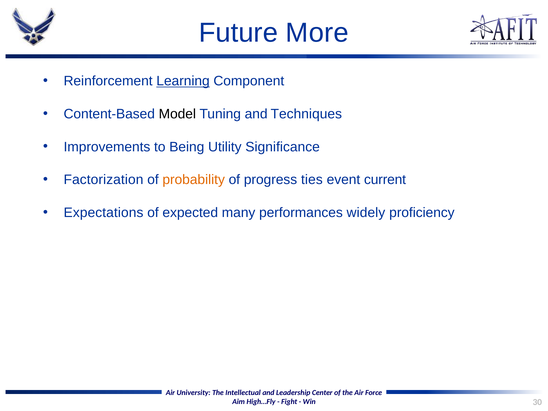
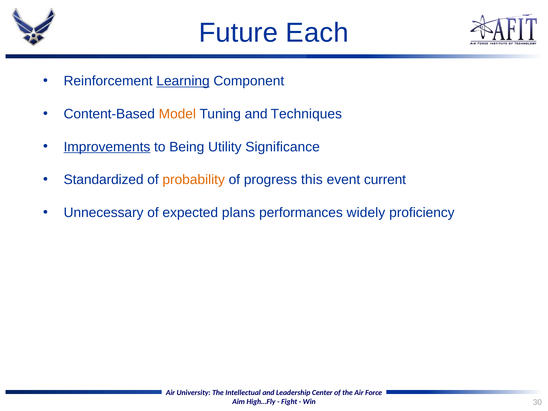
More: More -> Each
Model colour: black -> orange
Improvements underline: none -> present
Factorization: Factorization -> Standardized
ties: ties -> this
Expectations: Expectations -> Unnecessary
many: many -> plans
